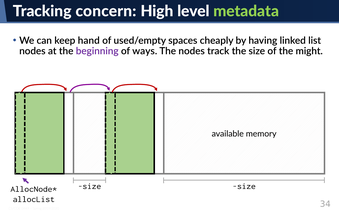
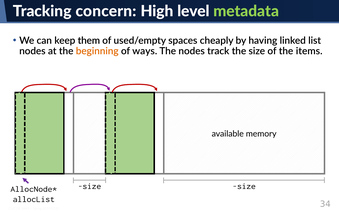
hand: hand -> them
beginning colour: purple -> orange
might: might -> items
